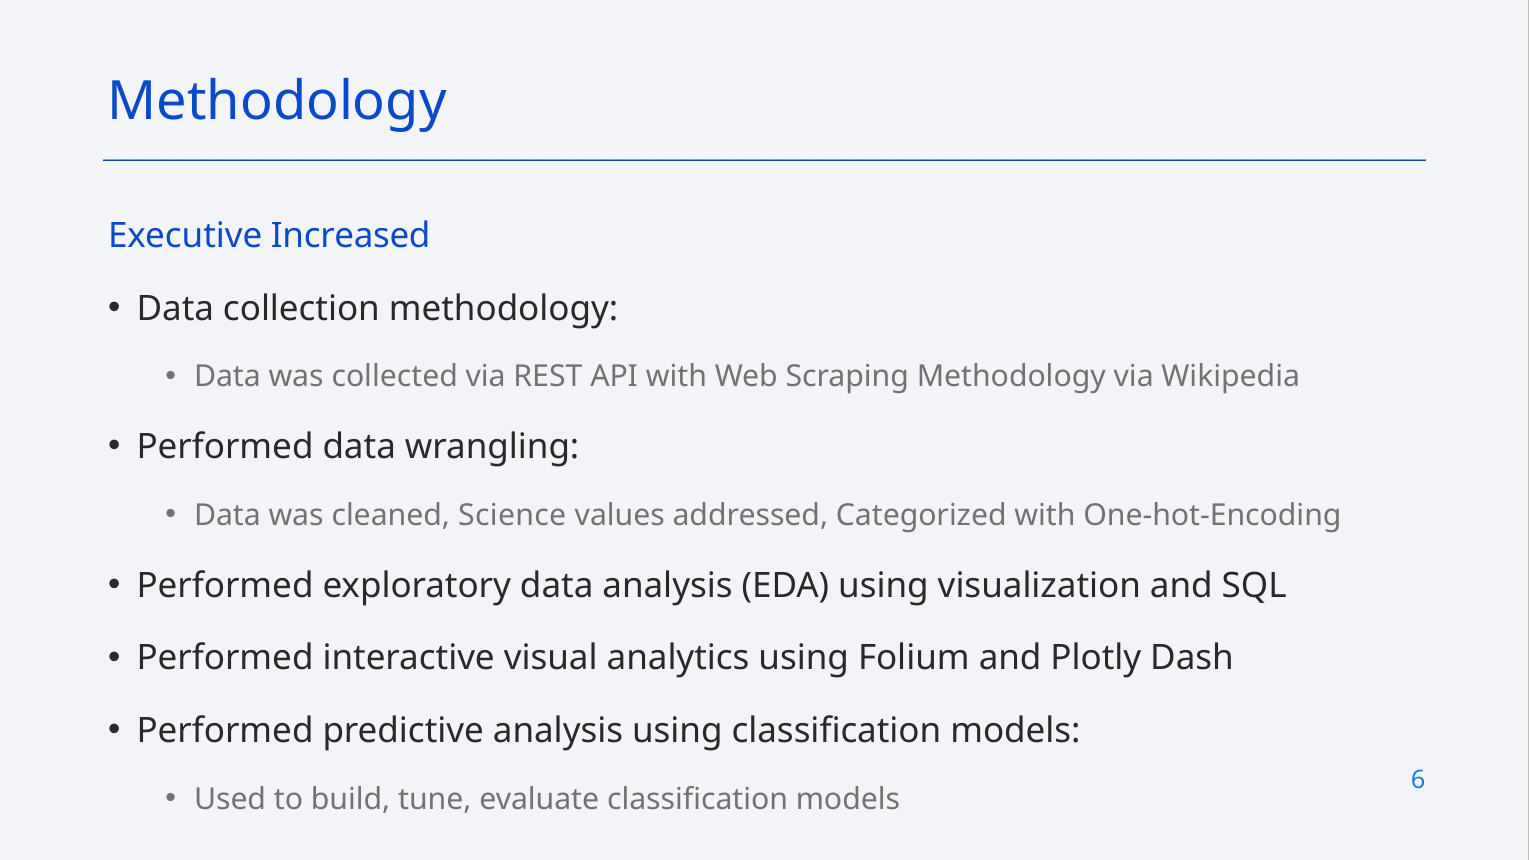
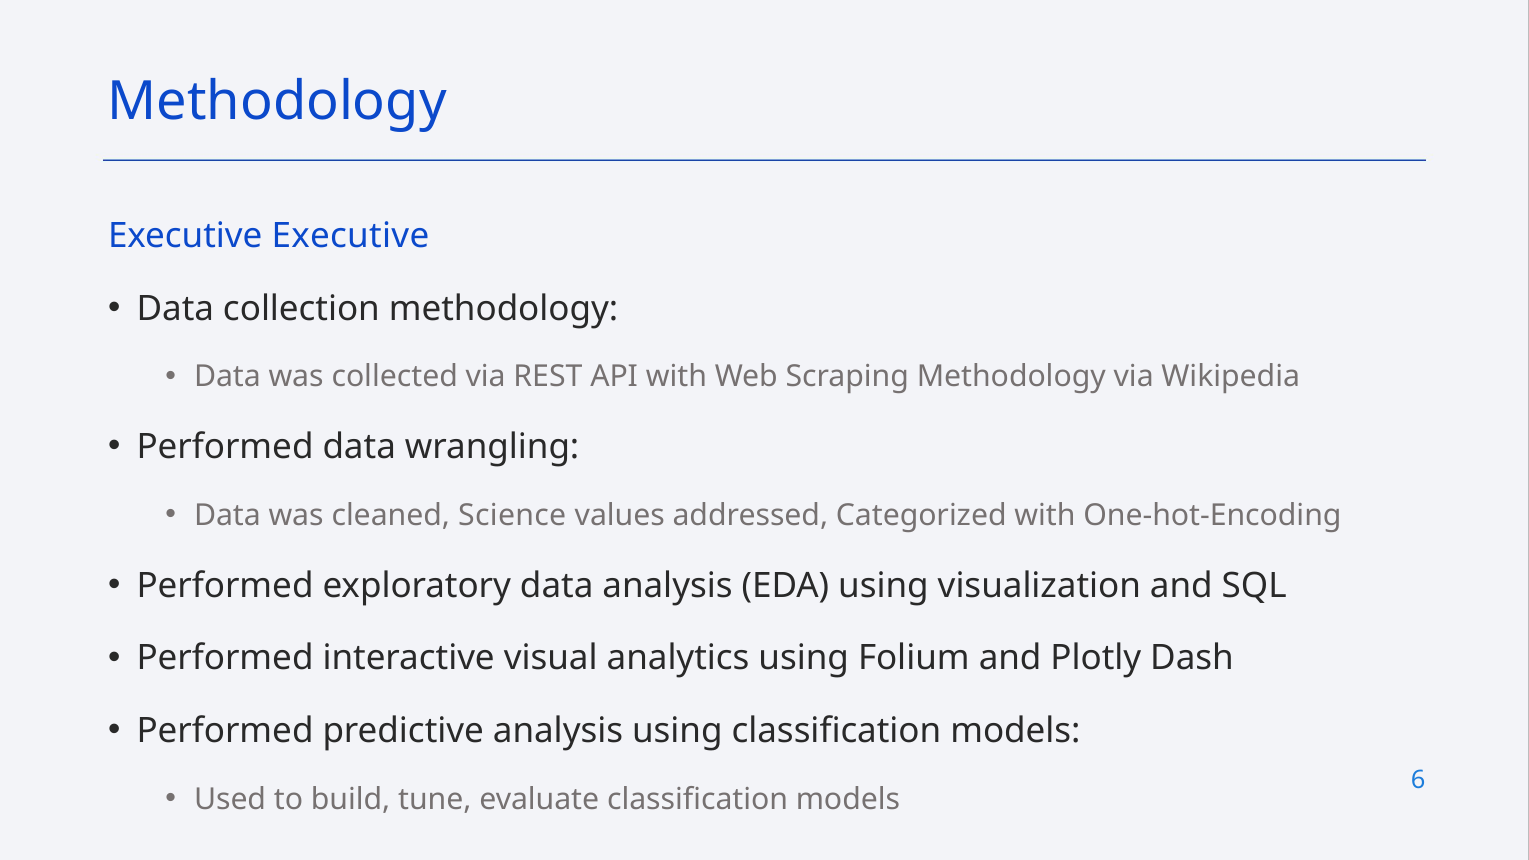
Executive Increased: Increased -> Executive
